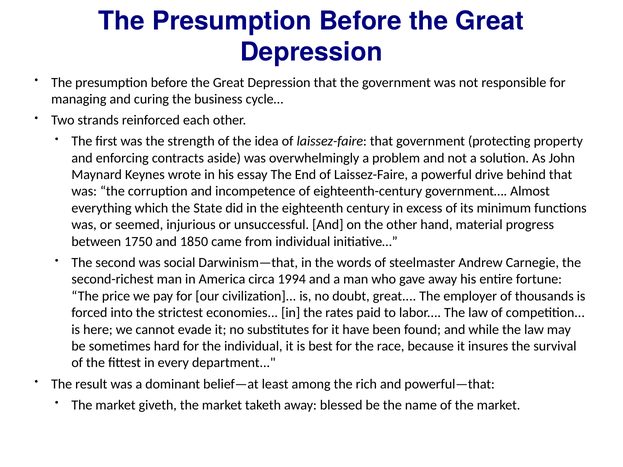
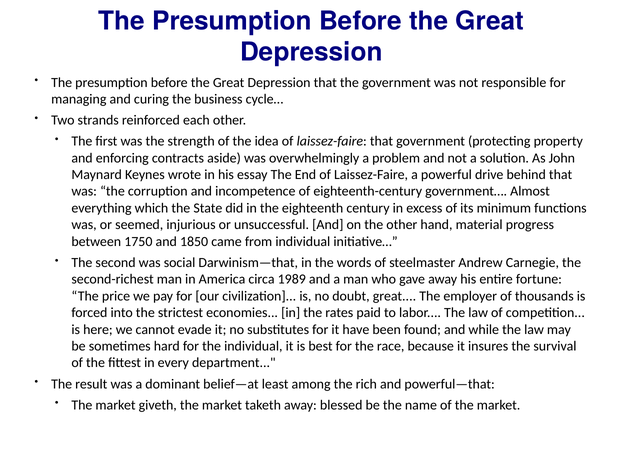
1994: 1994 -> 1989
